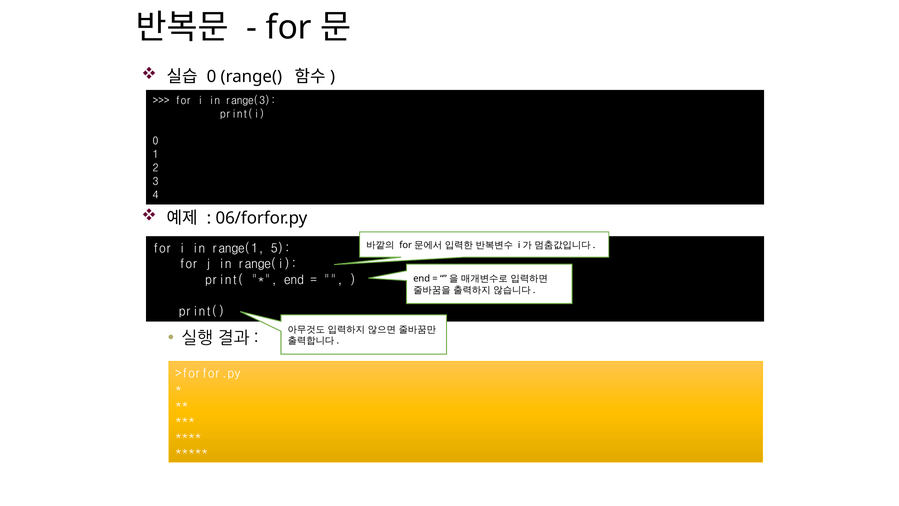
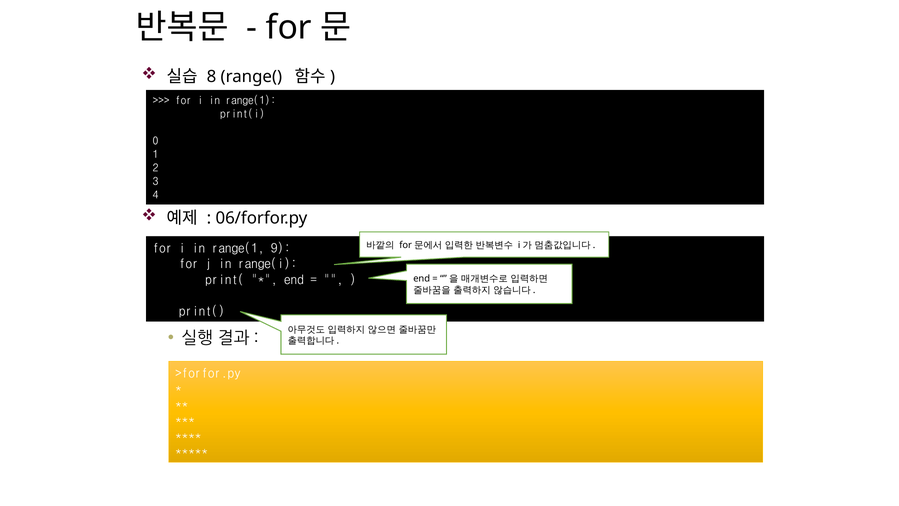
0 at (211, 76): 0 -> 8
range(3 at (251, 101): range(3 -> range(1
5: 5 -> 9
